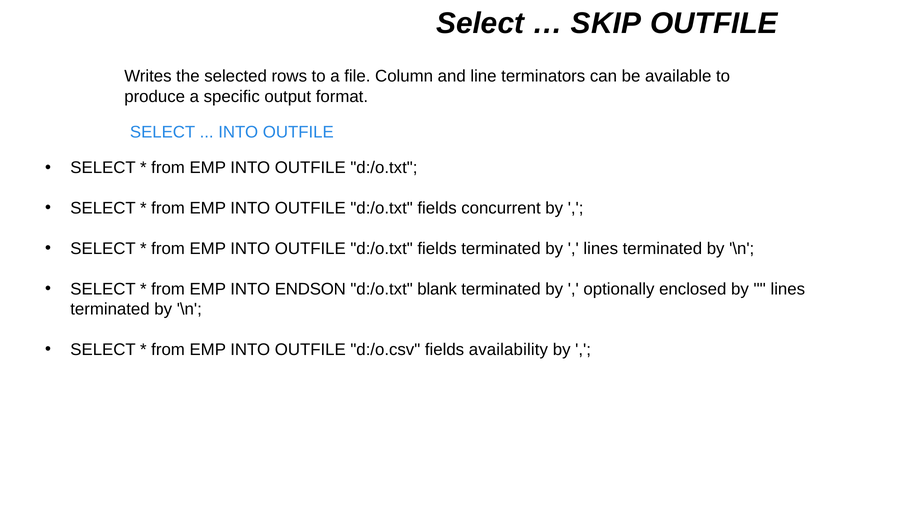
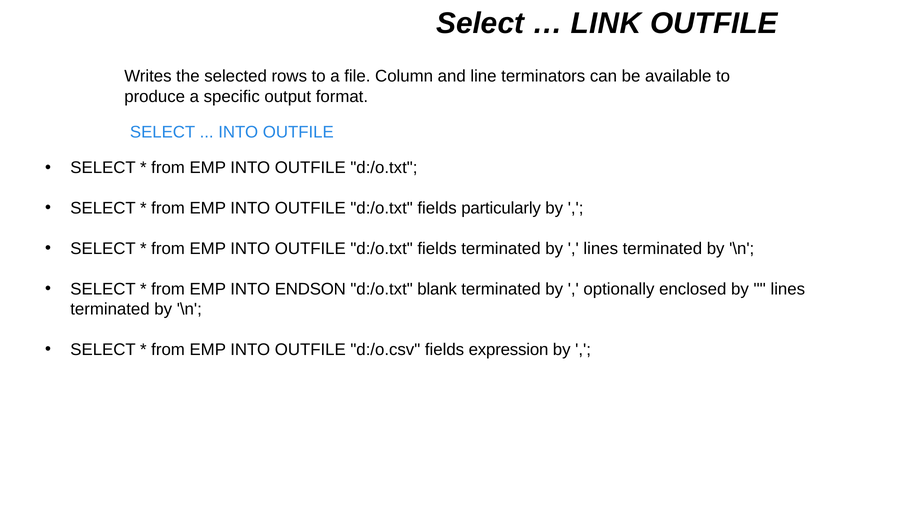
SKIP: SKIP -> LINK
concurrent: concurrent -> particularly
availability: availability -> expression
